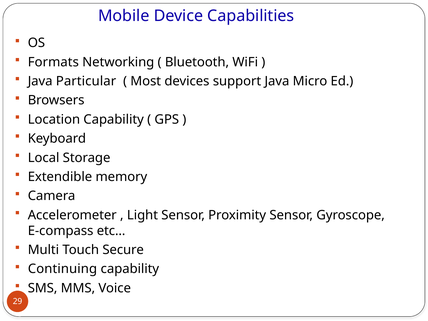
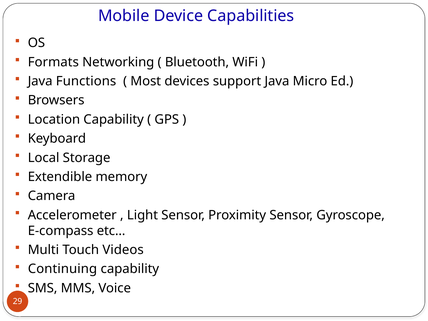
Particular: Particular -> Functions
Secure: Secure -> Videos
